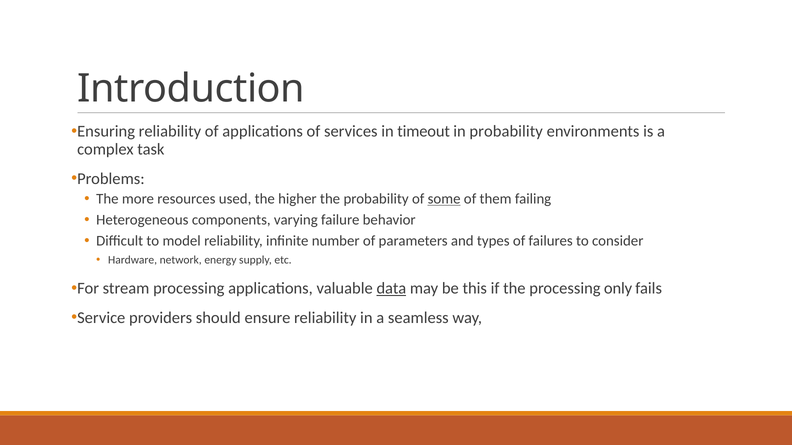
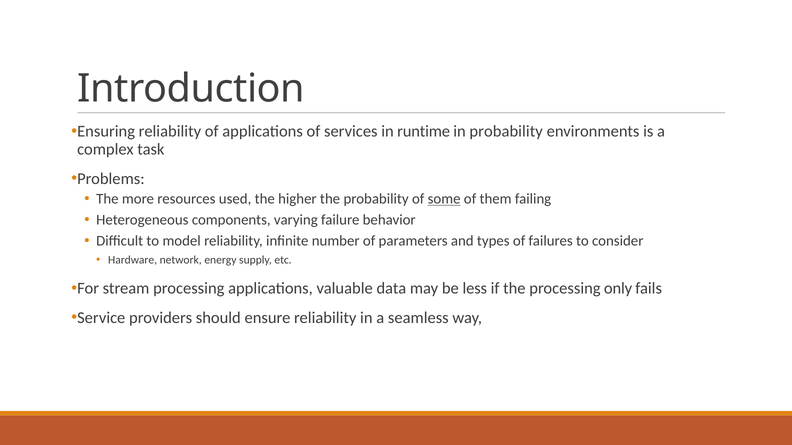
timeout: timeout -> runtime
data underline: present -> none
this: this -> less
